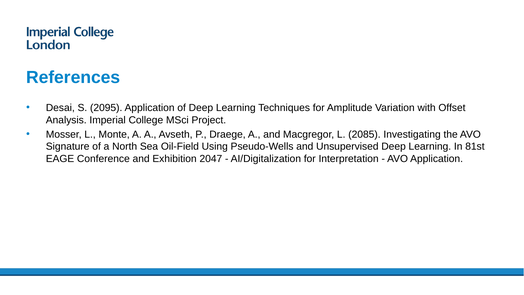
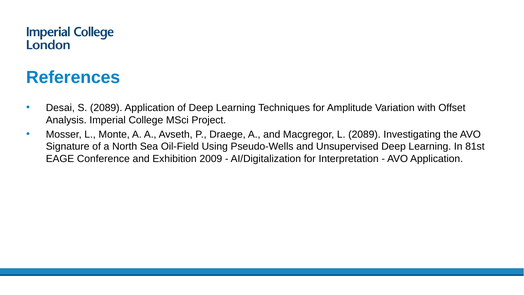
S 2095: 2095 -> 2089
L 2085: 2085 -> 2089
2047: 2047 -> 2009
